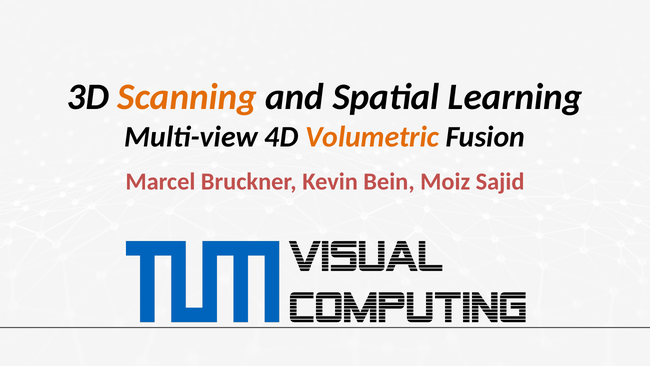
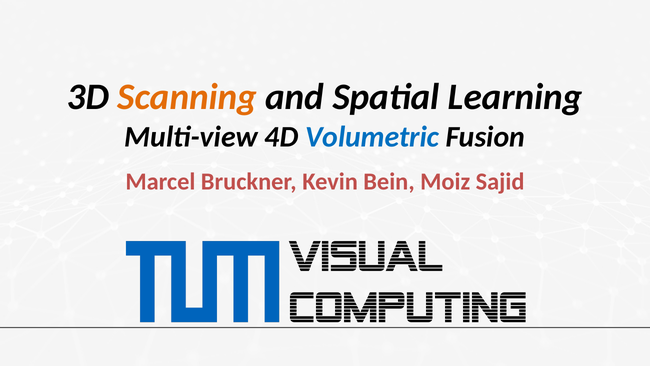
Volumetric colour: orange -> blue
